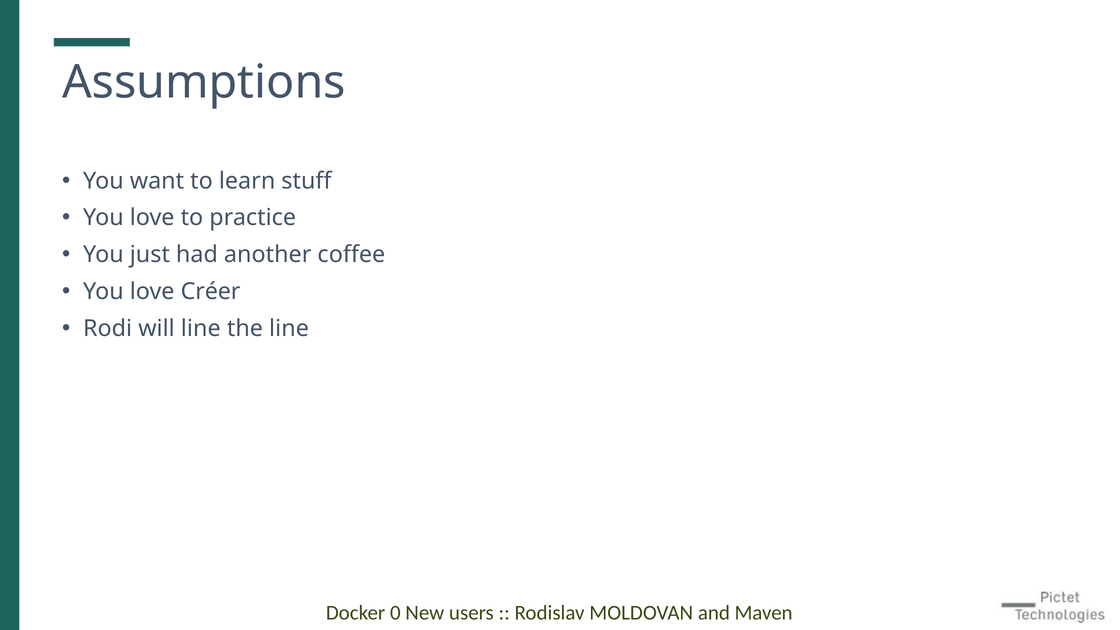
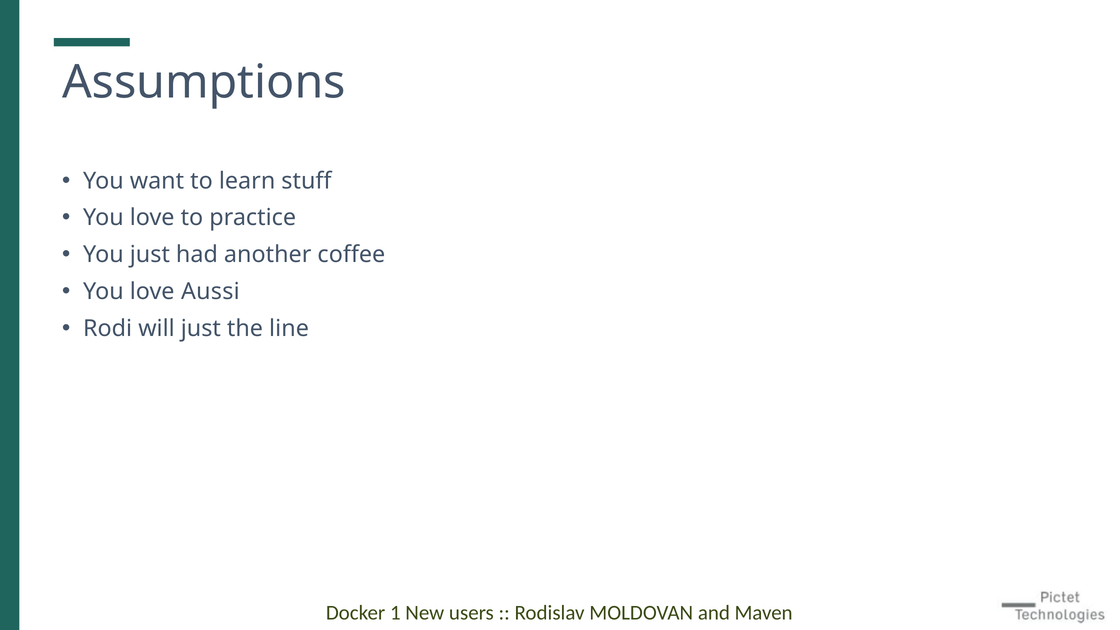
Créer: Créer -> Aussi
will line: line -> just
0: 0 -> 1
